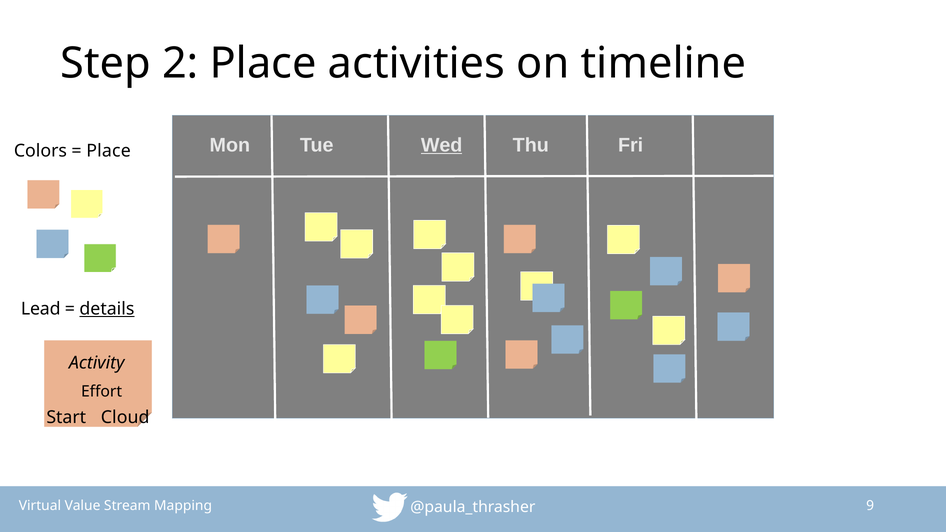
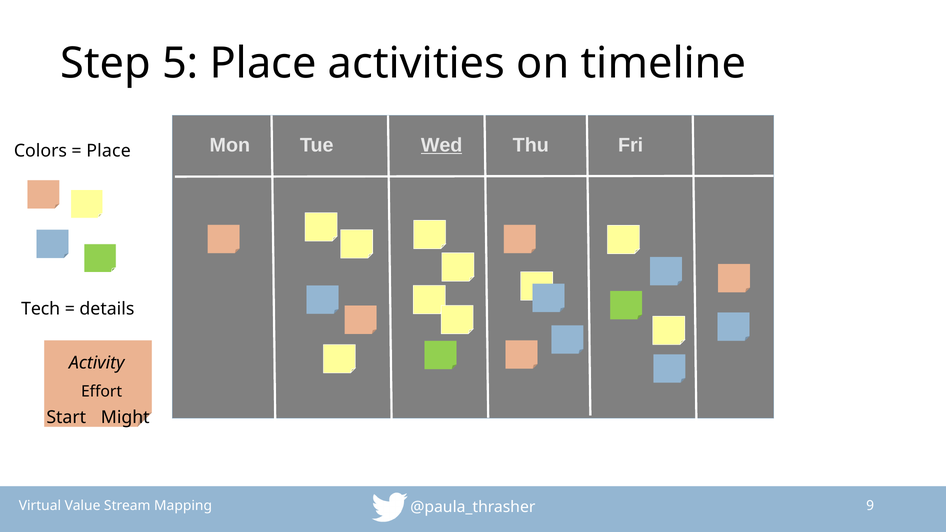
2: 2 -> 5
Lead: Lead -> Tech
details underline: present -> none
Cloud: Cloud -> Might
